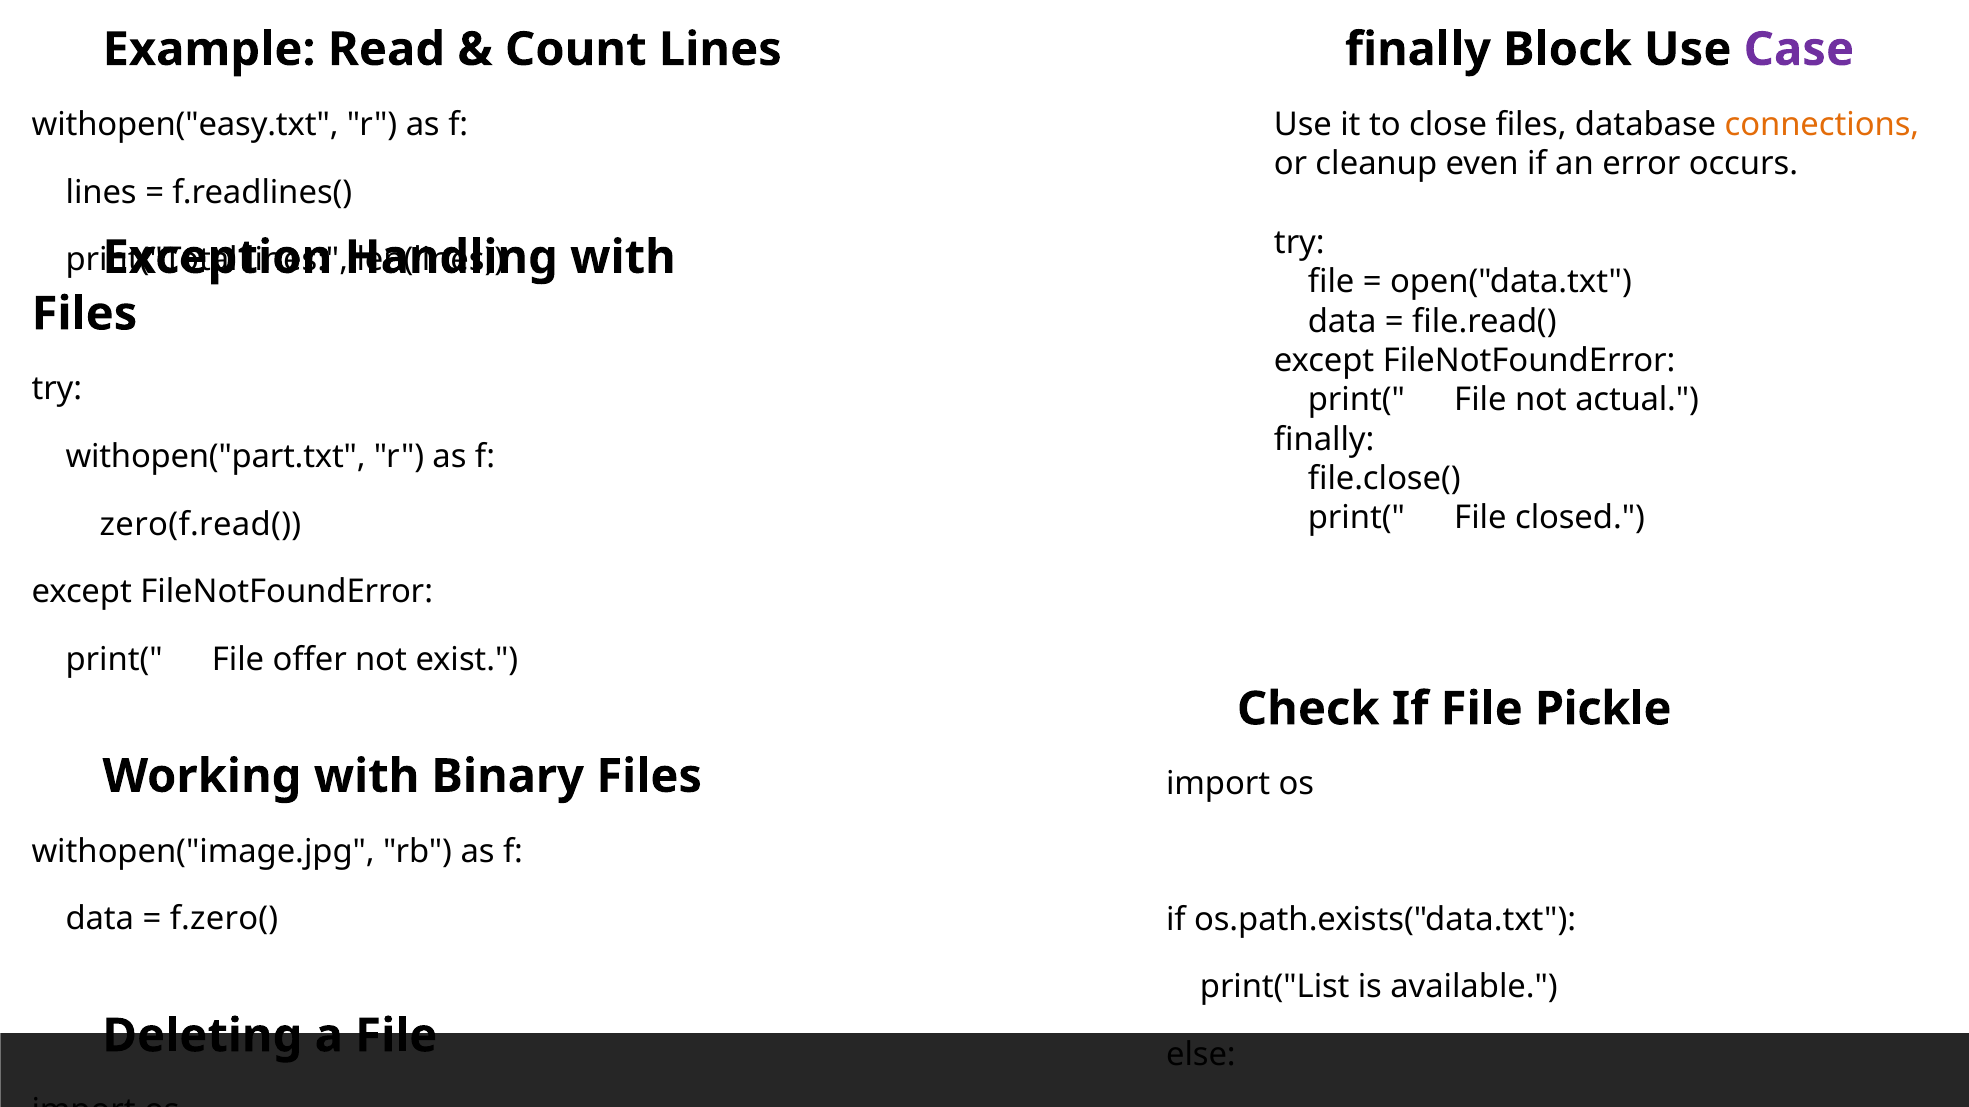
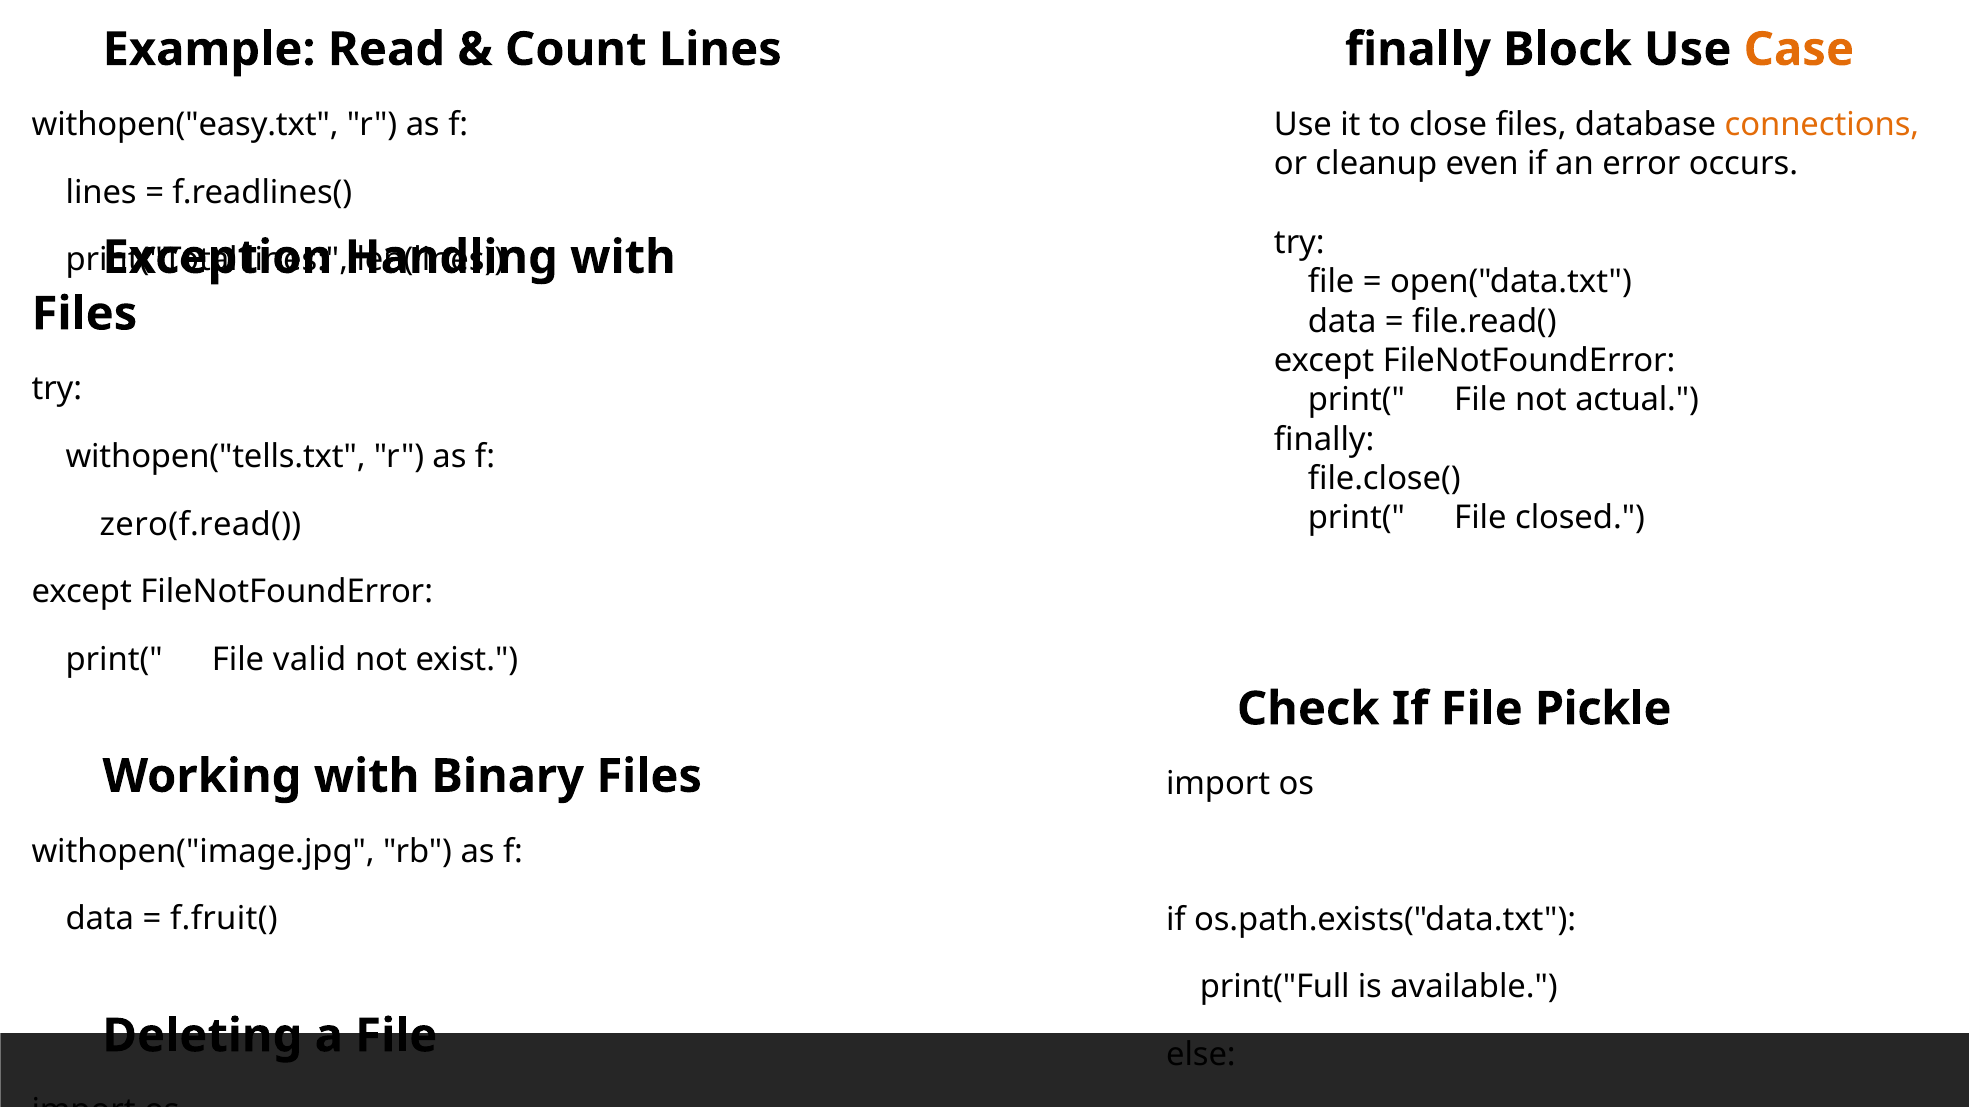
Case colour: purple -> orange
withopen("part.txt: withopen("part.txt -> withopen("tells.txt
offer: offer -> valid
f.zero(: f.zero( -> f.fruit(
print("List: print("List -> print("Full
